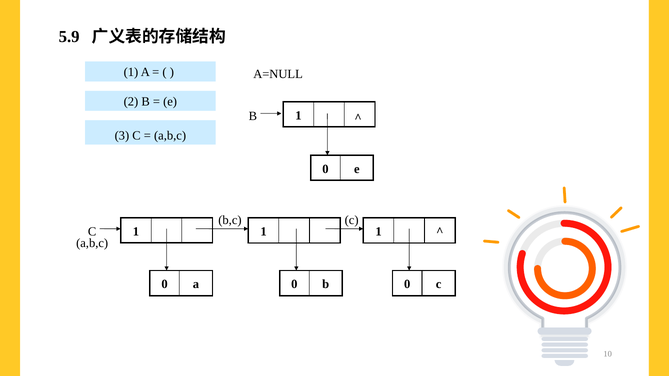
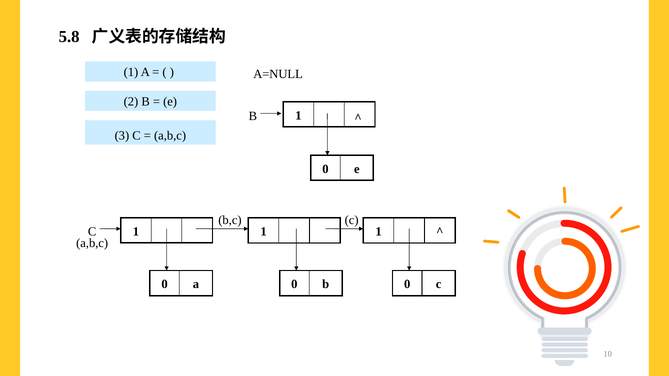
5.9: 5.9 -> 5.8
